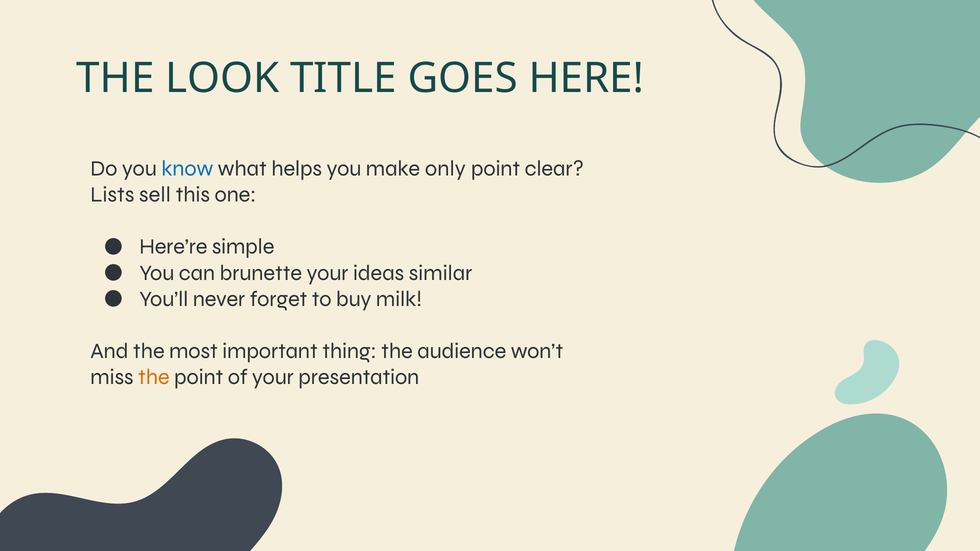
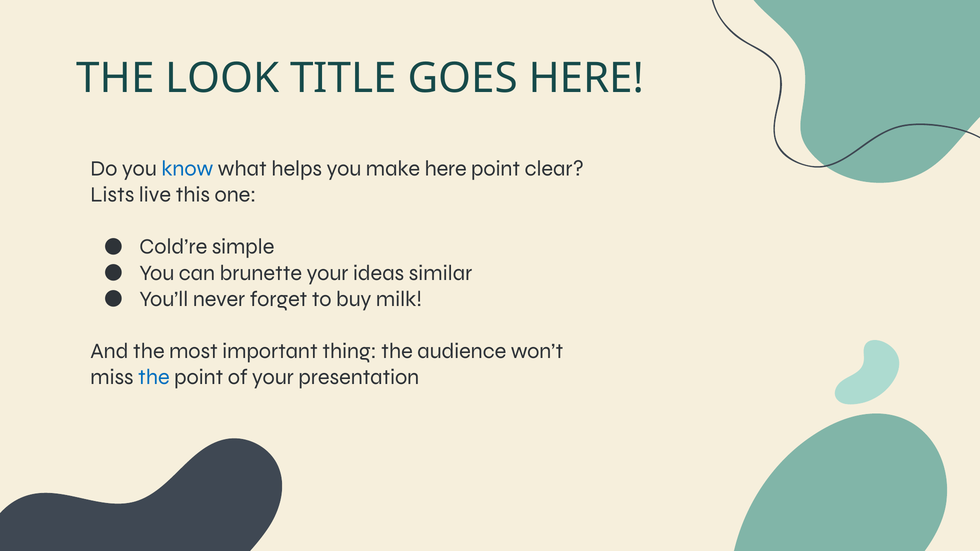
make only: only -> here
sell: sell -> live
Here’re: Here’re -> Cold’re
the at (154, 377) colour: orange -> blue
